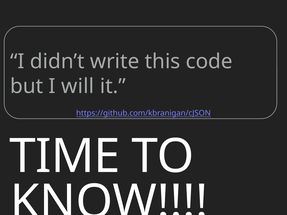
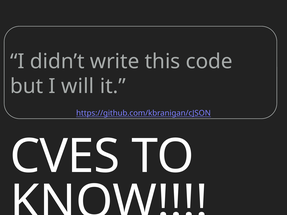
TIME: TIME -> CVES
